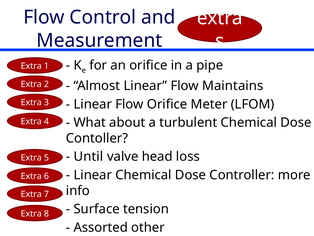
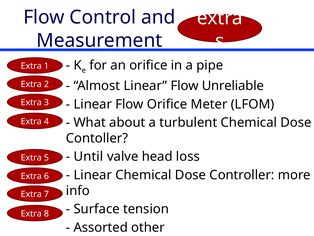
Maintains: Maintains -> Unreliable
